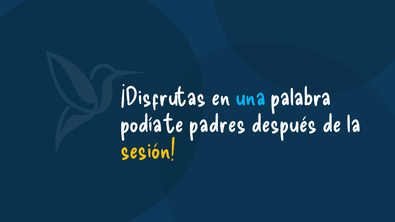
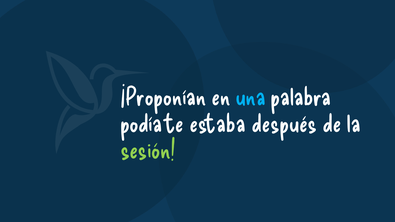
¡Disfrutas: ¡Disfrutas -> ¡Proponían
padres: padres -> estaba
sesión colour: yellow -> light green
